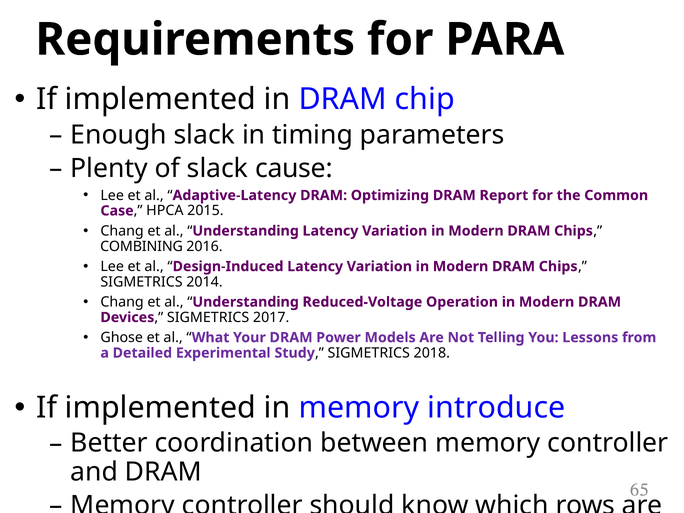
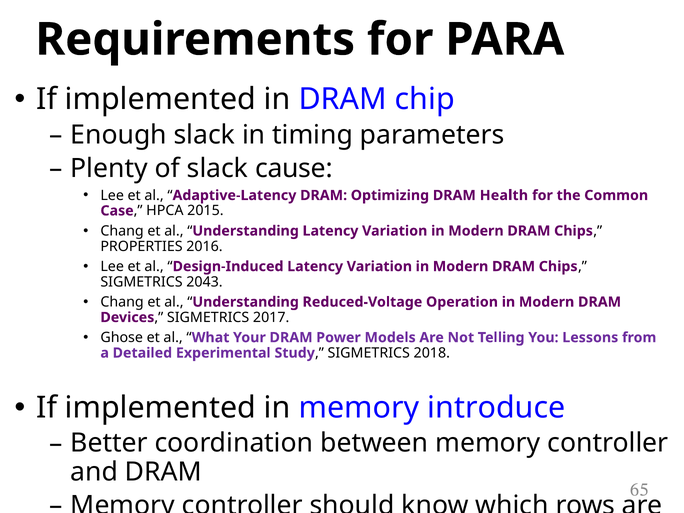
Report: Report -> Health
COMBINING: COMBINING -> PROPERTIES
2014: 2014 -> 2043
